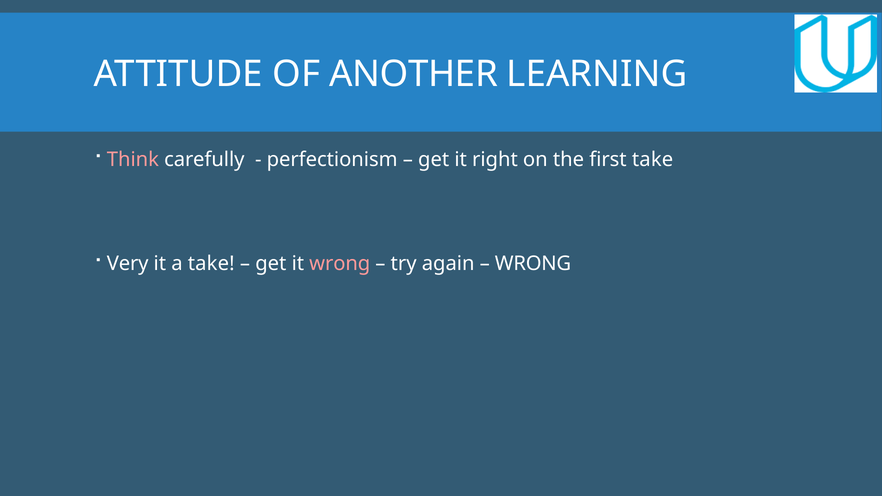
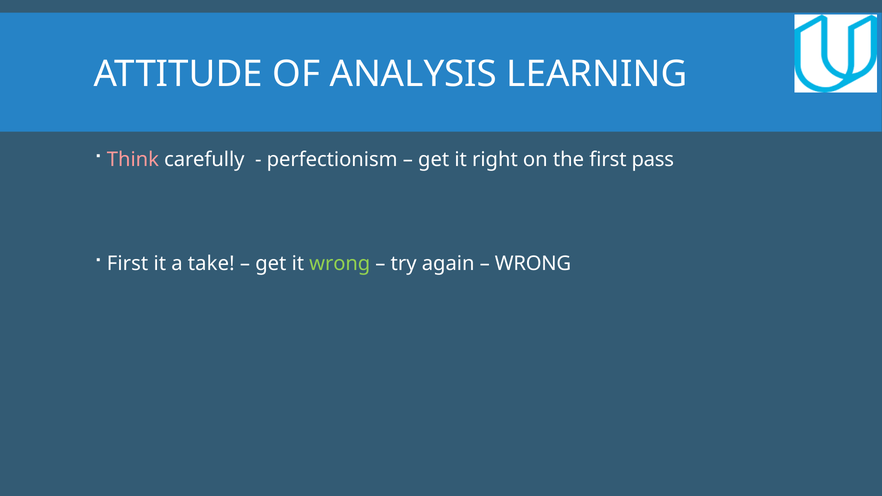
ANOTHER: ANOTHER -> ANALYSIS
first take: take -> pass
Very at (128, 264): Very -> First
wrong at (340, 264) colour: pink -> light green
